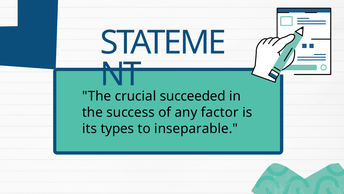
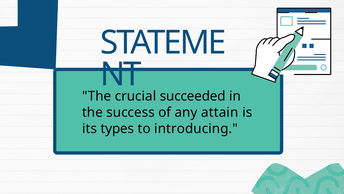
factor: factor -> attain
inseparable: inseparable -> introducing
